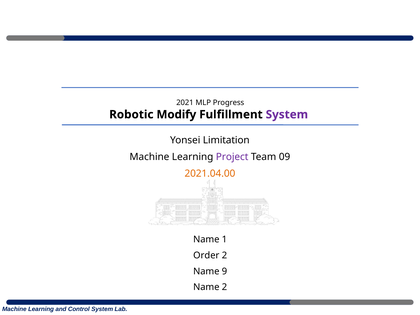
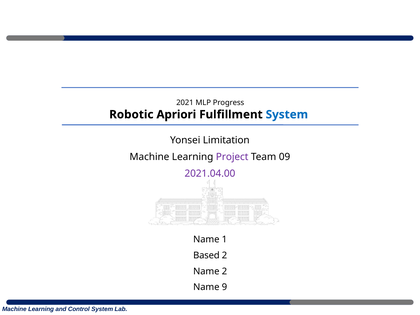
Modify: Modify -> Apriori
System at (287, 115) colour: purple -> blue
2021.04.00 colour: orange -> purple
Order: Order -> Based
Name 9: 9 -> 2
Name 2: 2 -> 9
